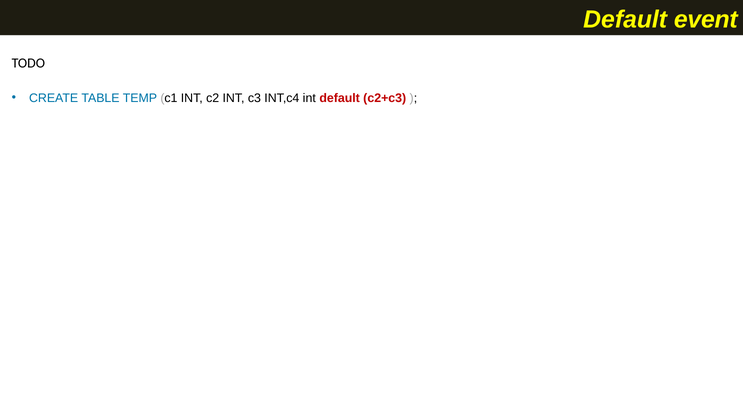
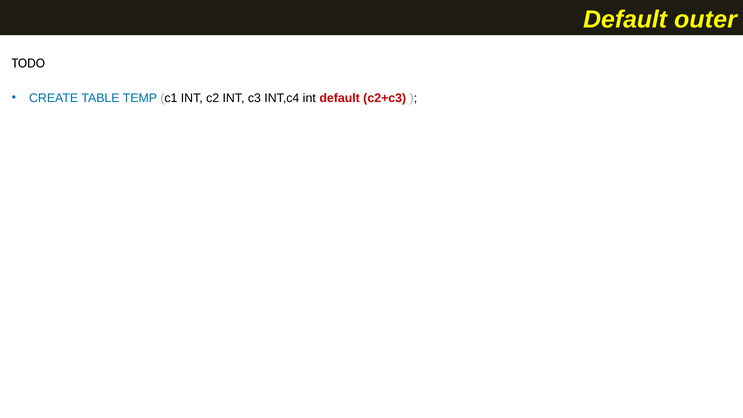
event: event -> outer
